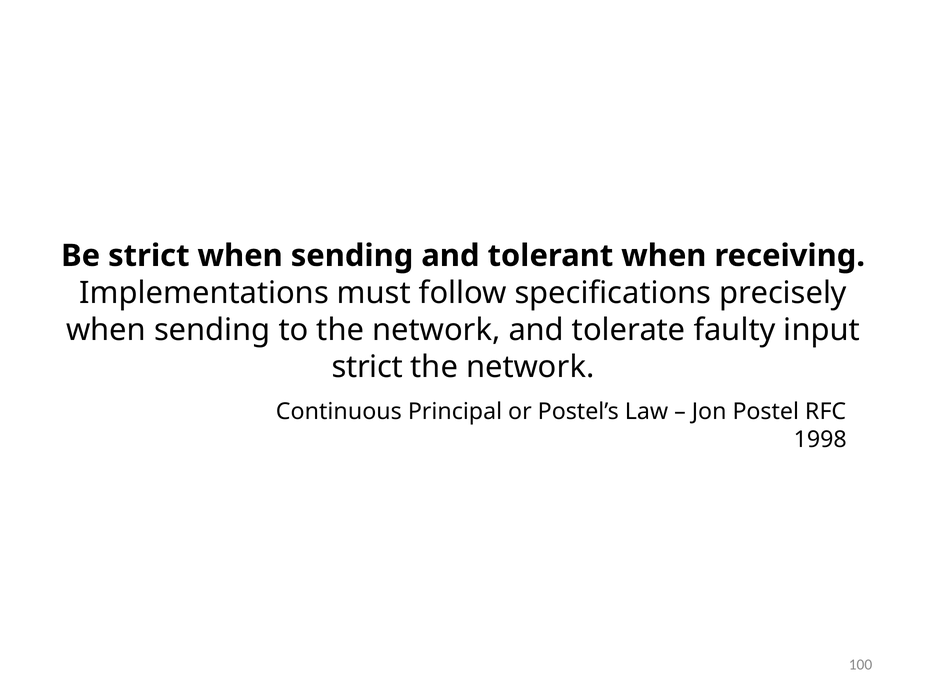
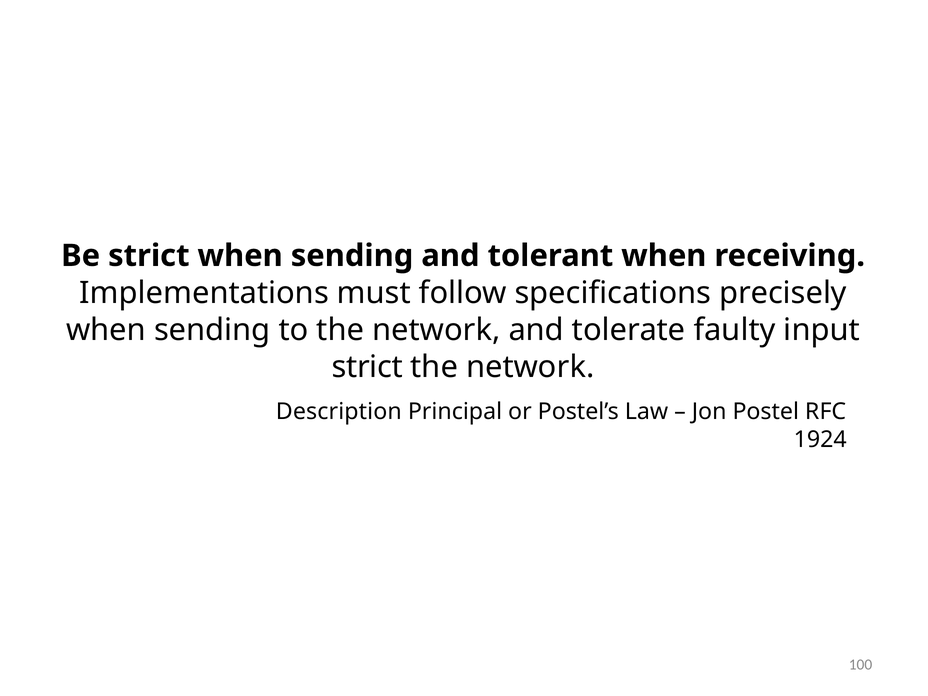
Continuous: Continuous -> Description
1998: 1998 -> 1924
